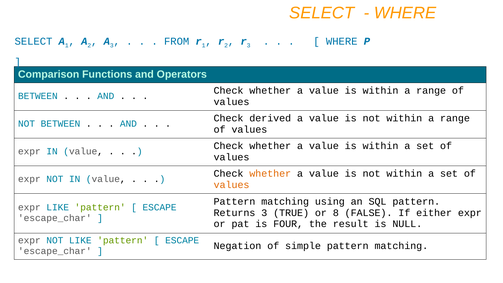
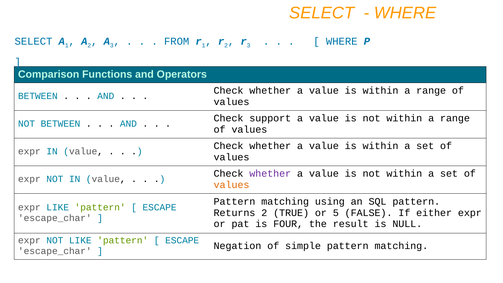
derived: derived -> support
whether at (270, 173) colour: orange -> purple
Returns 3: 3 -> 2
8: 8 -> 5
